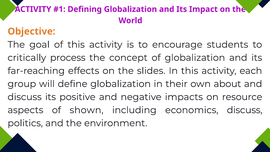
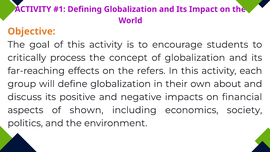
slides: slides -> refers
resource: resource -> financial
economics discuss: discuss -> society
